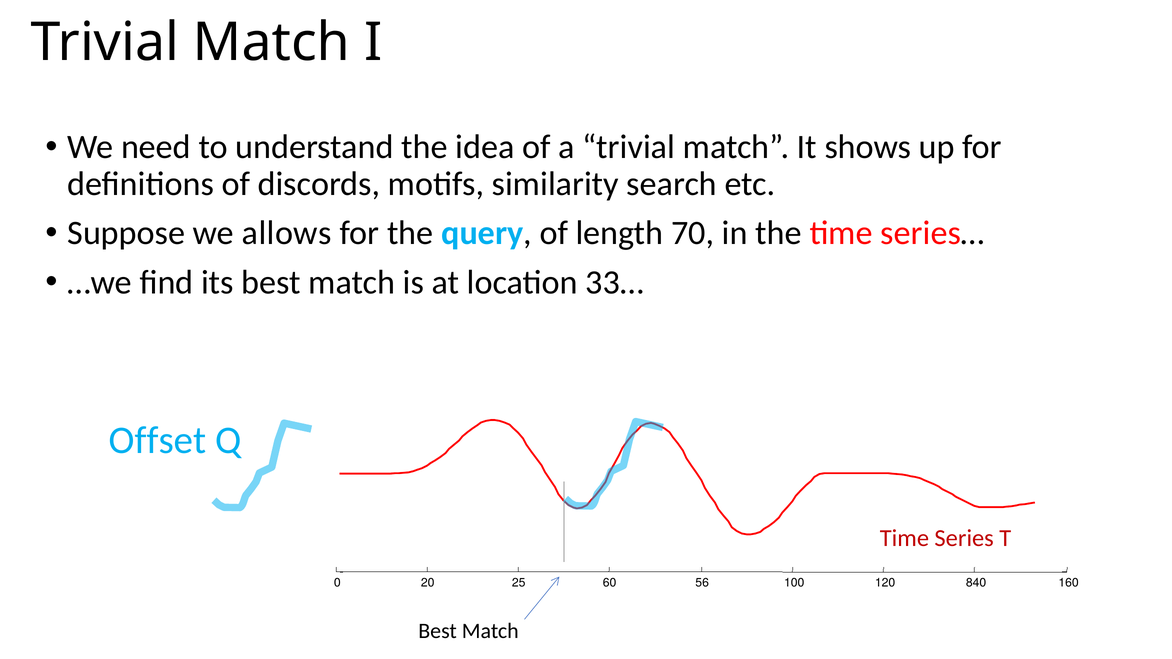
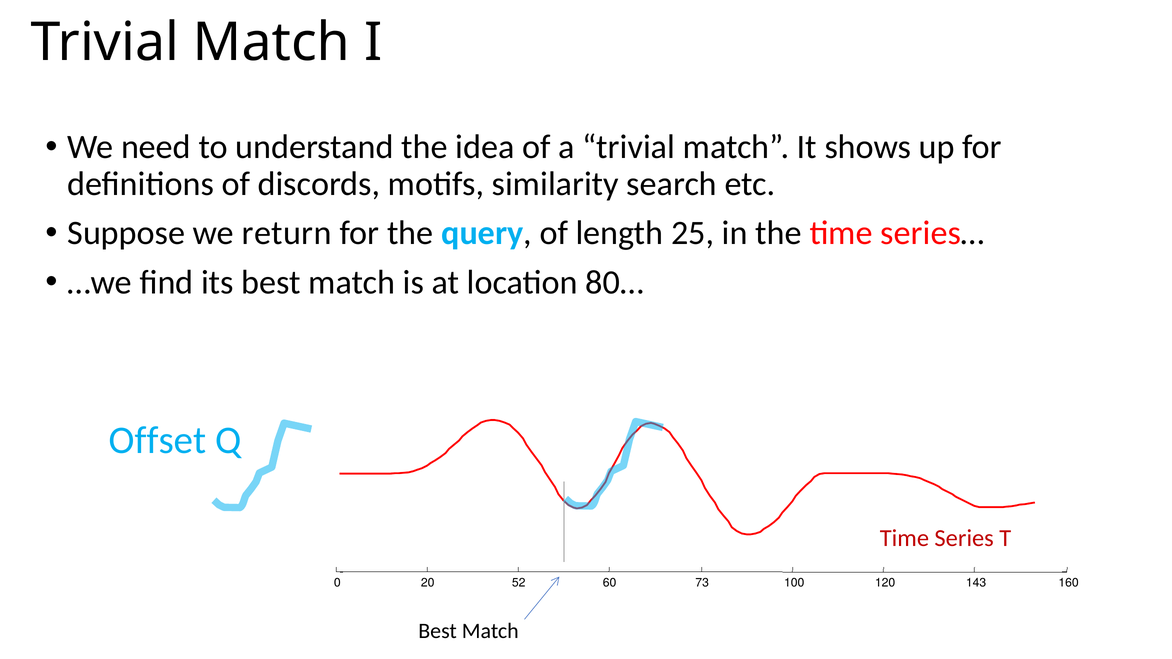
allows: allows -> return
70: 70 -> 25
33…: 33… -> 80…
25: 25 -> 52
56: 56 -> 73
840: 840 -> 143
